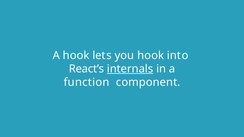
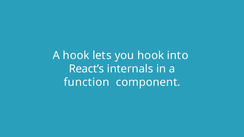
internals underline: present -> none
